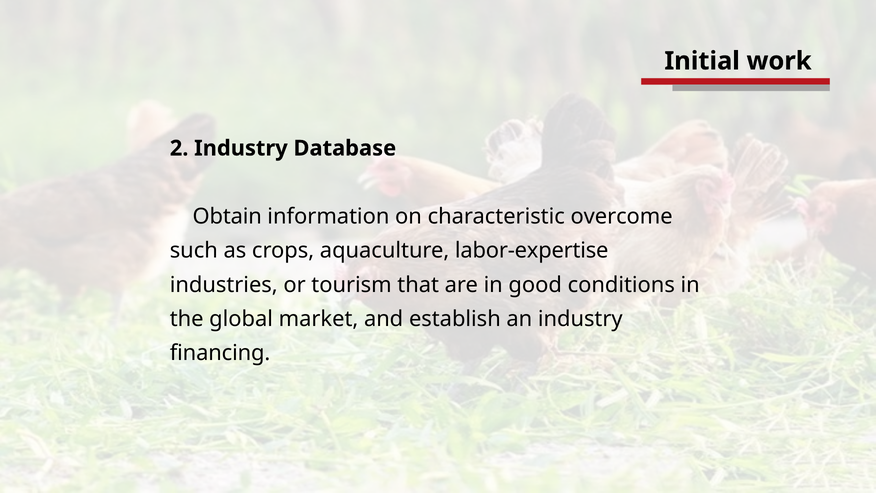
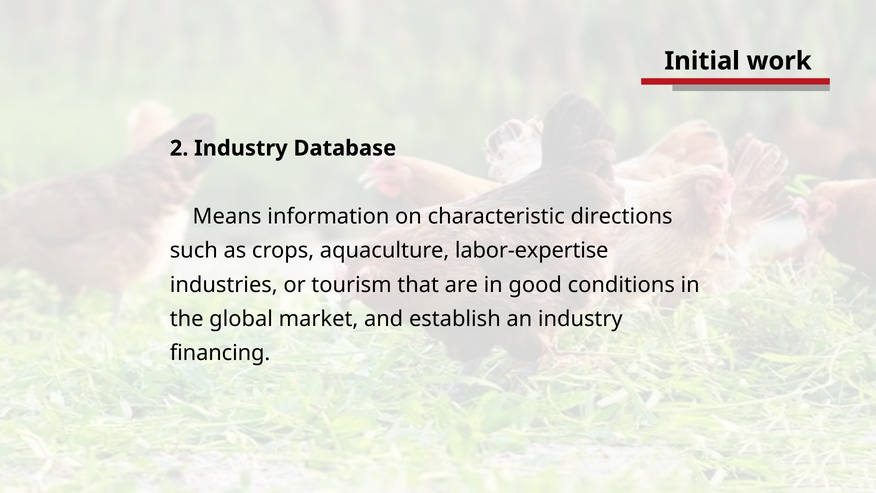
Obtain: Obtain -> Means
overcome: overcome -> directions
